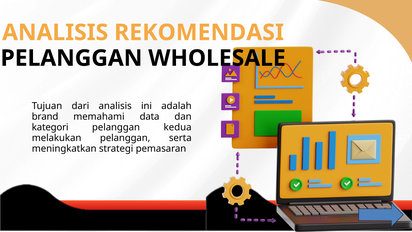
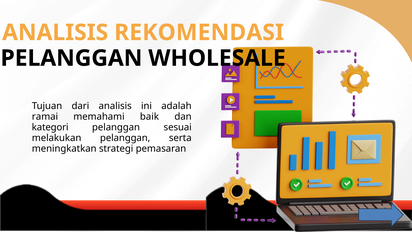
brand: brand -> ramai
data: data -> baik
kedua: kedua -> sesuai
